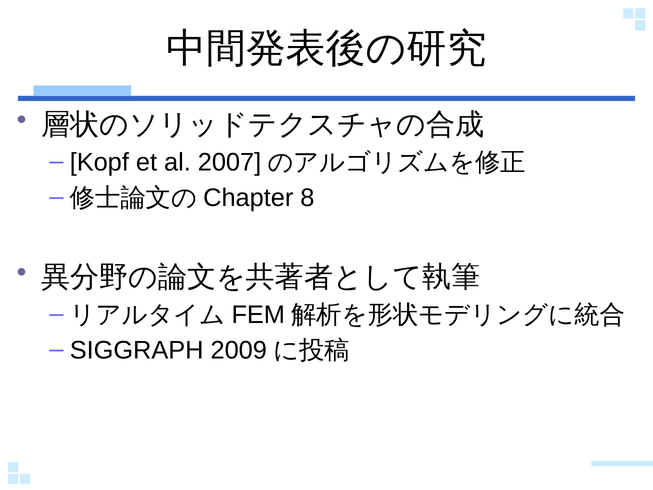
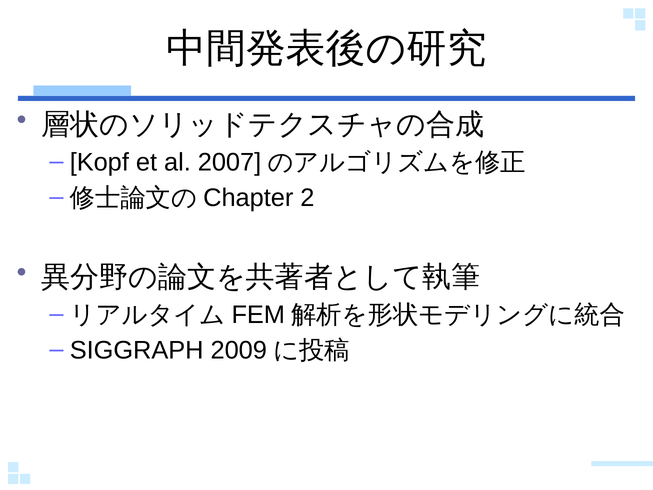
8: 8 -> 2
